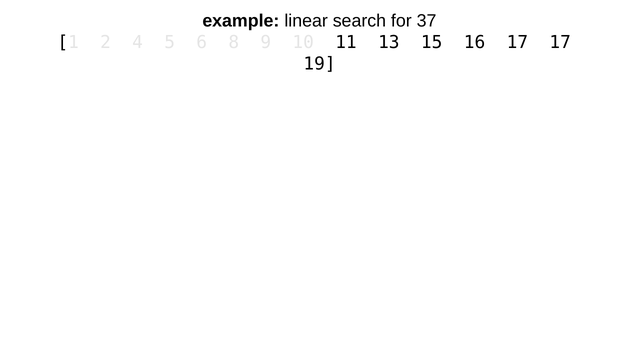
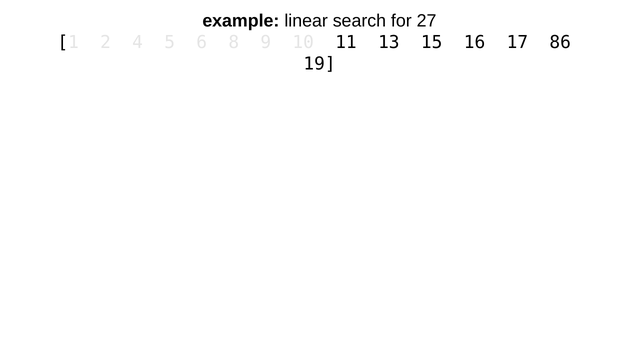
37: 37 -> 27
17 17: 17 -> 86
